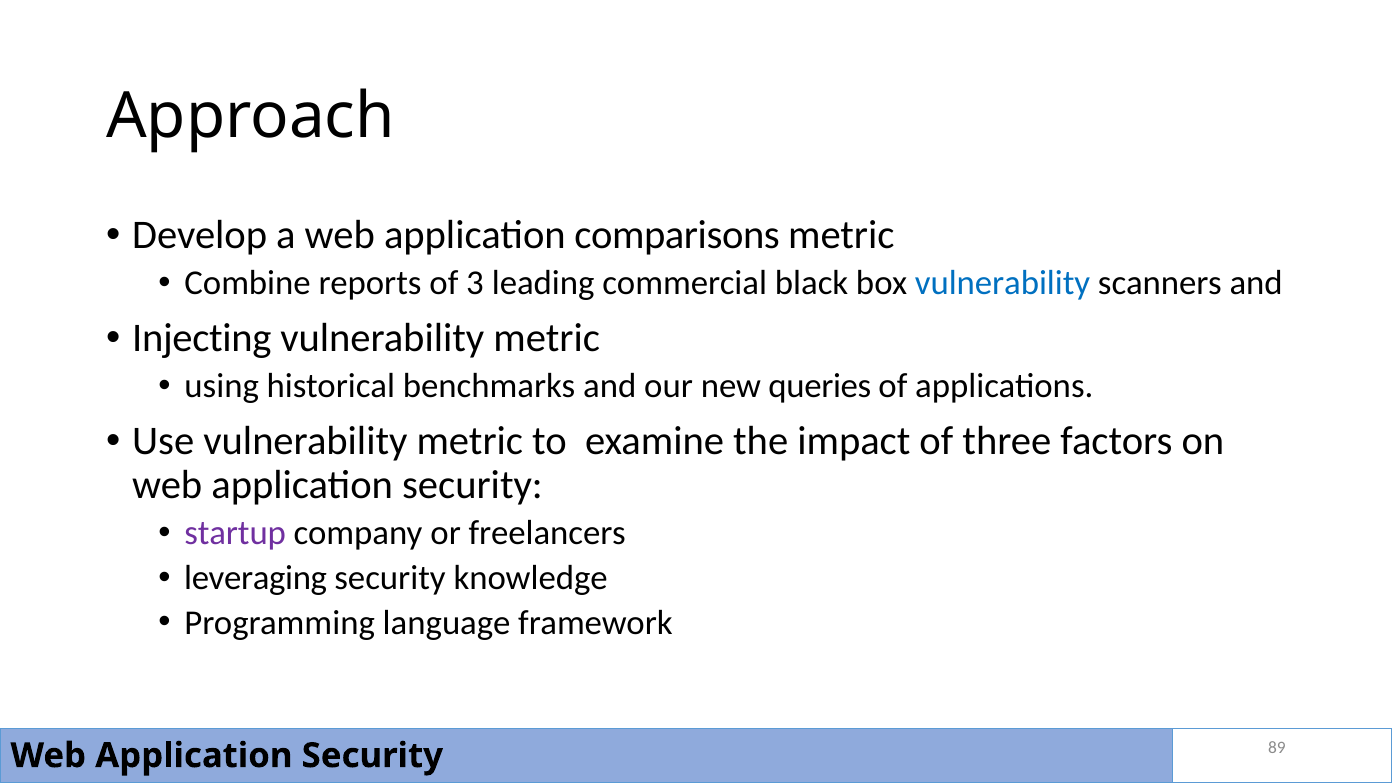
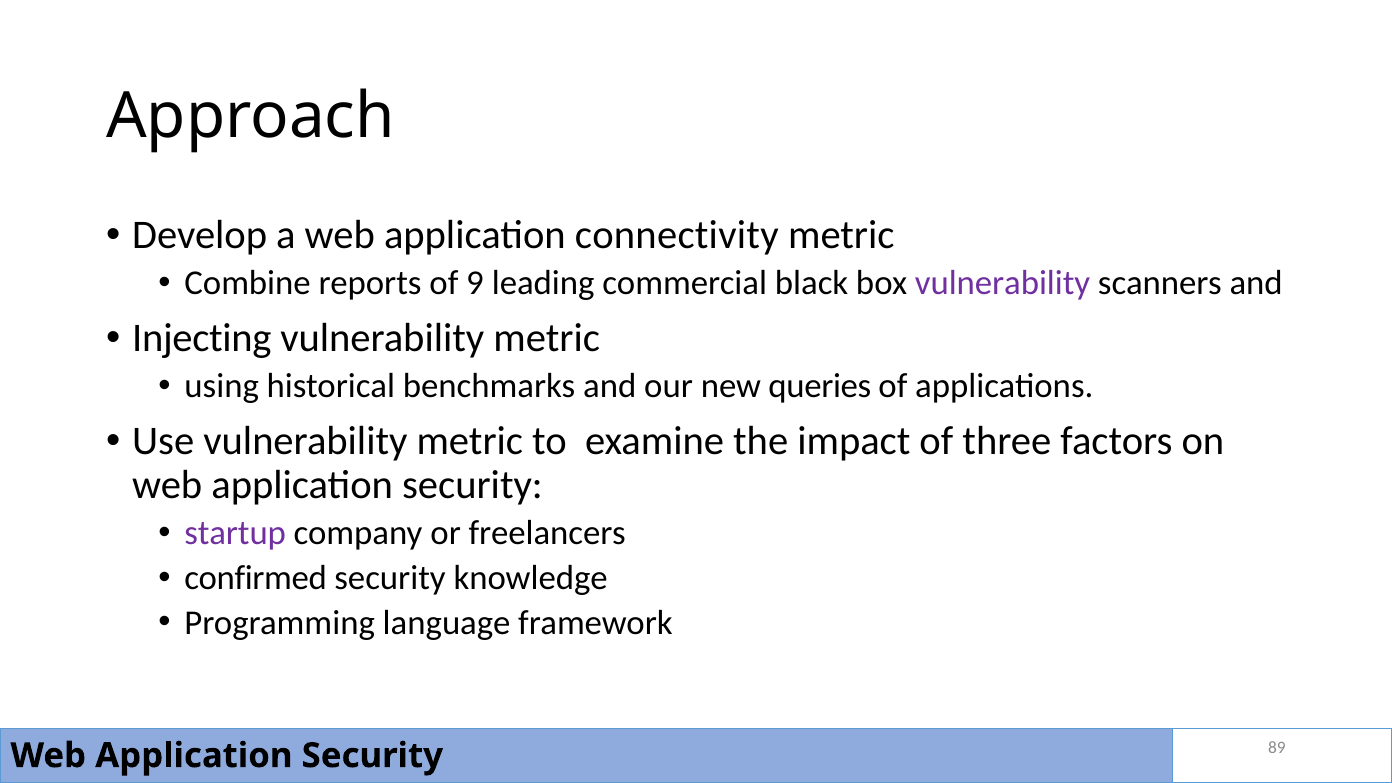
comparisons: comparisons -> connectivity
3: 3 -> 9
vulnerability at (1003, 283) colour: blue -> purple
leveraging: leveraging -> confirmed
